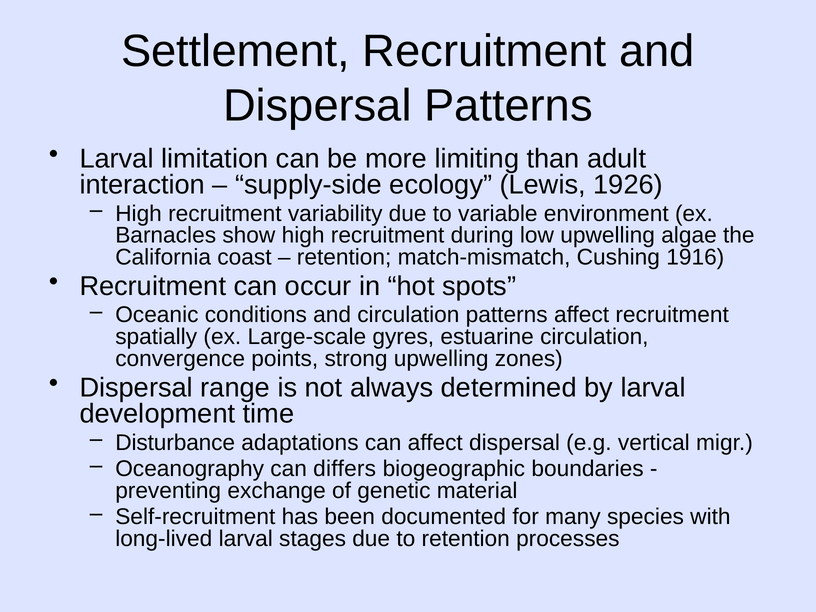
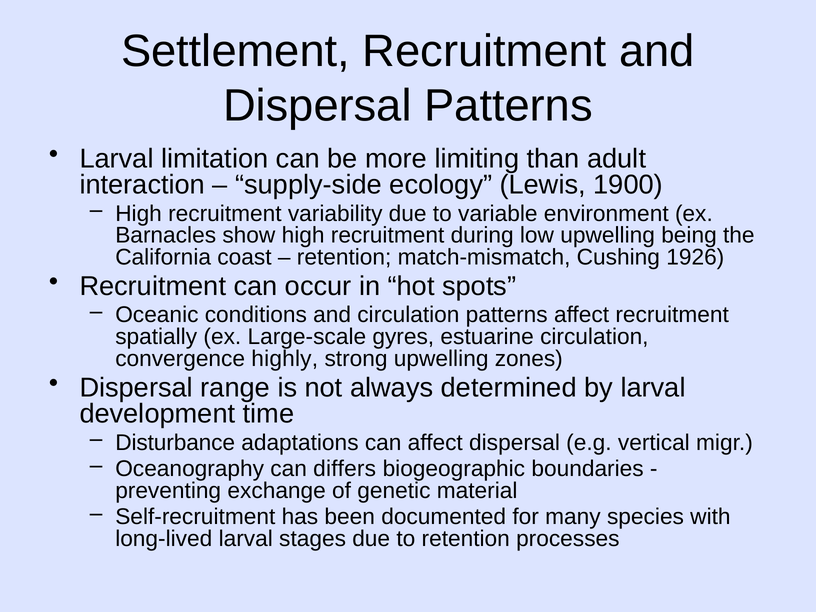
1926: 1926 -> 1900
algae: algae -> being
1916: 1916 -> 1926
points: points -> highly
